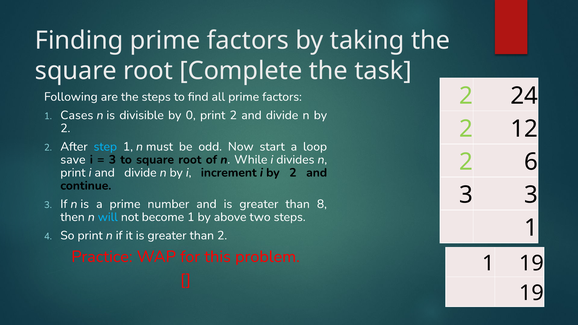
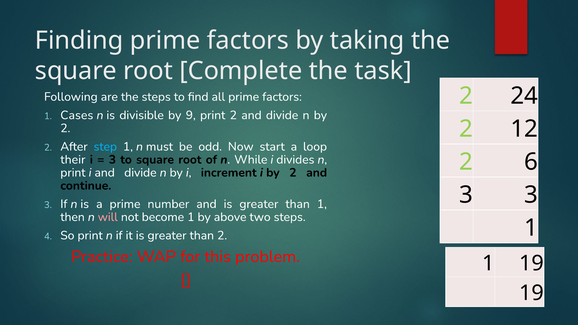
0: 0 -> 9
save: save -> their
than 8: 8 -> 1
will colour: light blue -> pink
